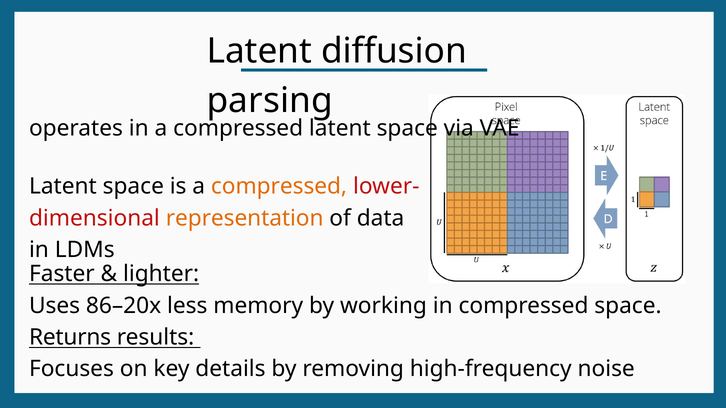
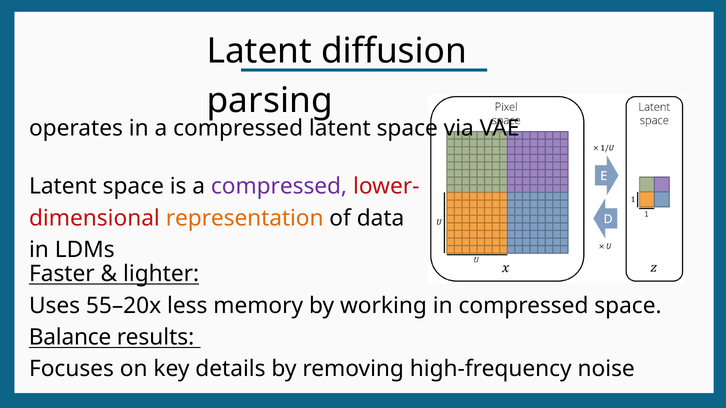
compressed at (279, 187) colour: orange -> purple
86–20x: 86–20x -> 55–20x
Returns: Returns -> Balance
